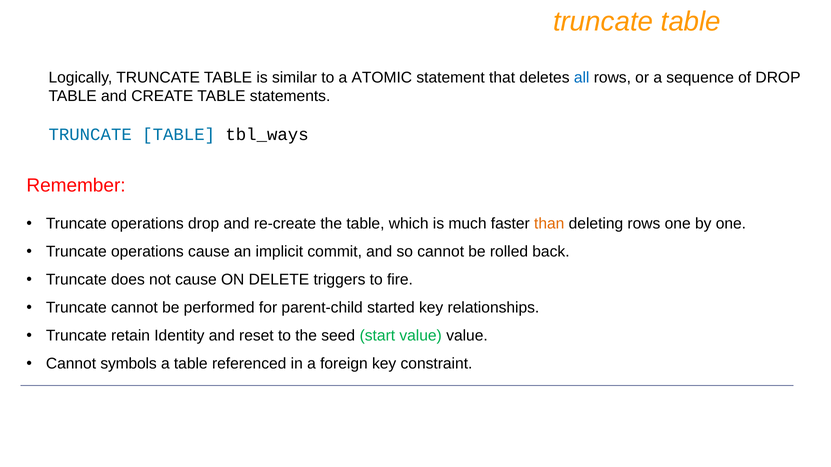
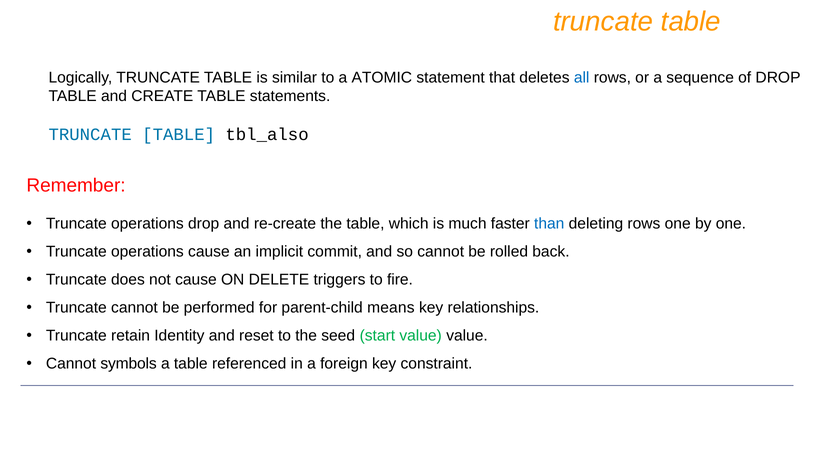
tbl_ways: tbl_ways -> tbl_also
than colour: orange -> blue
started: started -> means
